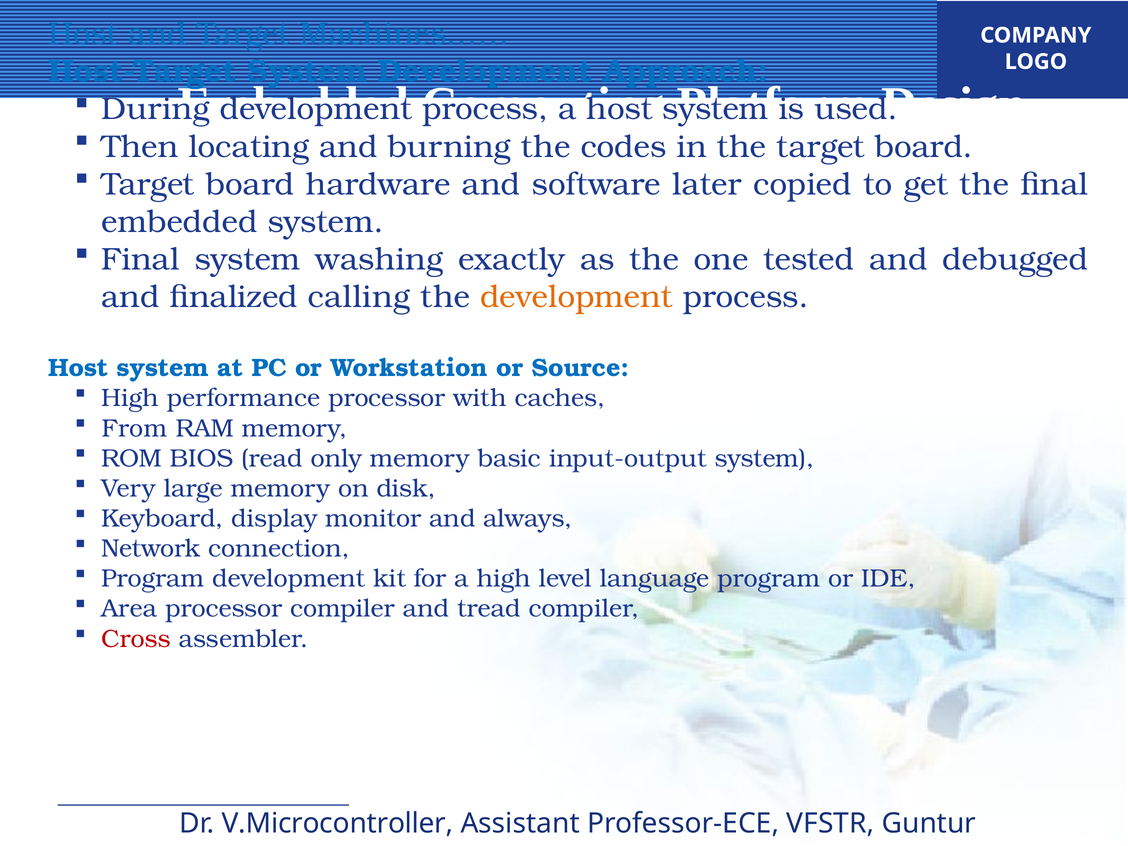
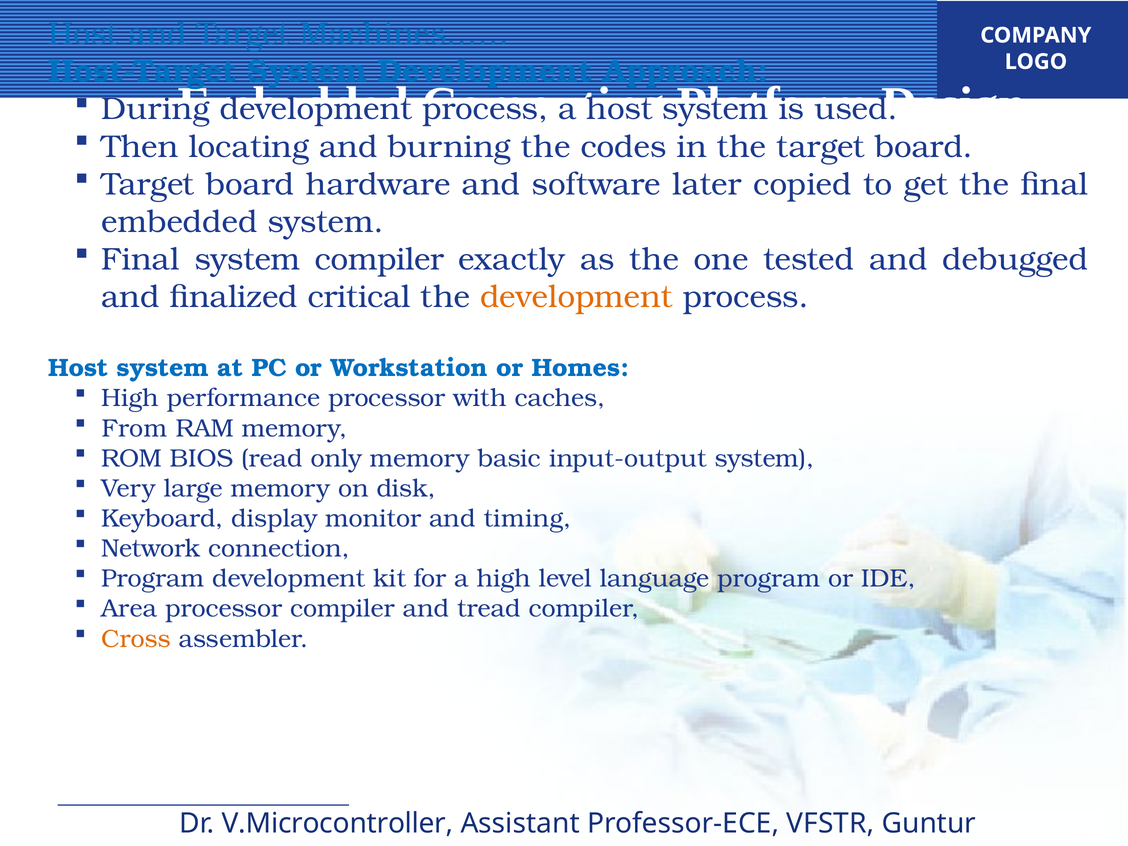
system washing: washing -> compiler
calling: calling -> critical
Source: Source -> Homes
always: always -> timing
Cross colour: red -> orange
